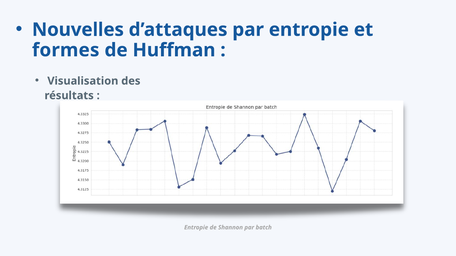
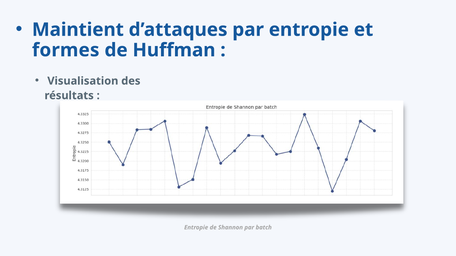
Nouvelles: Nouvelles -> Maintient
